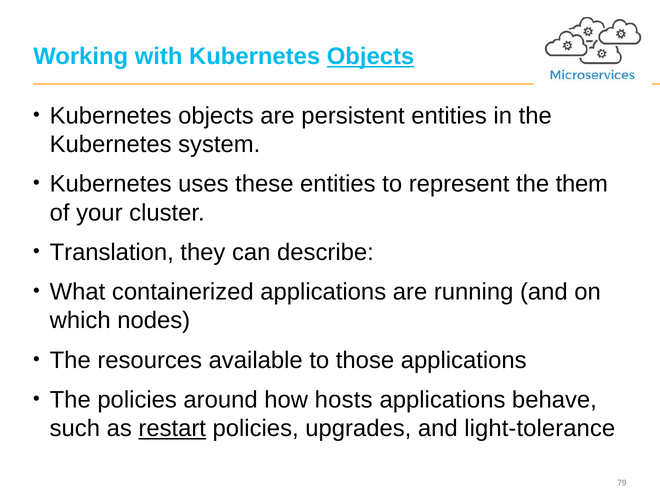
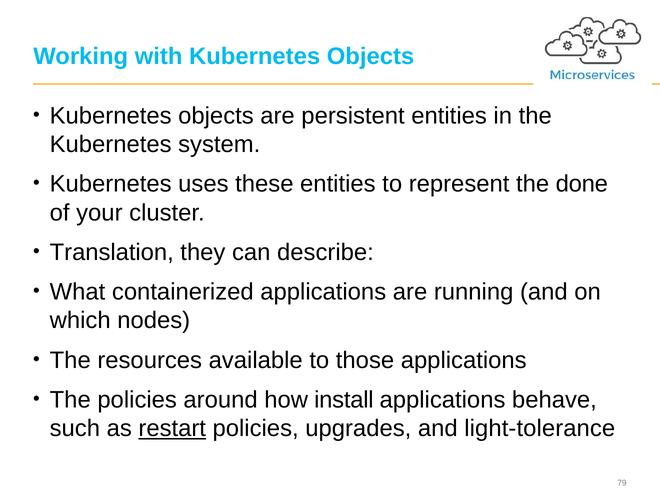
Objects at (371, 56) underline: present -> none
them: them -> done
hosts: hosts -> install
